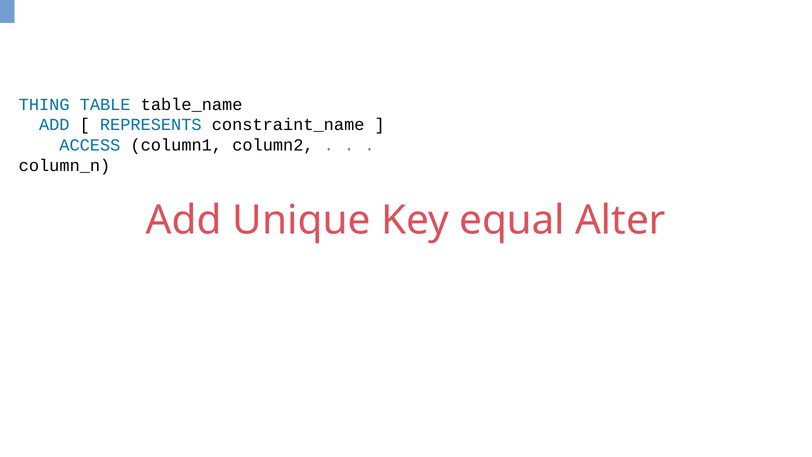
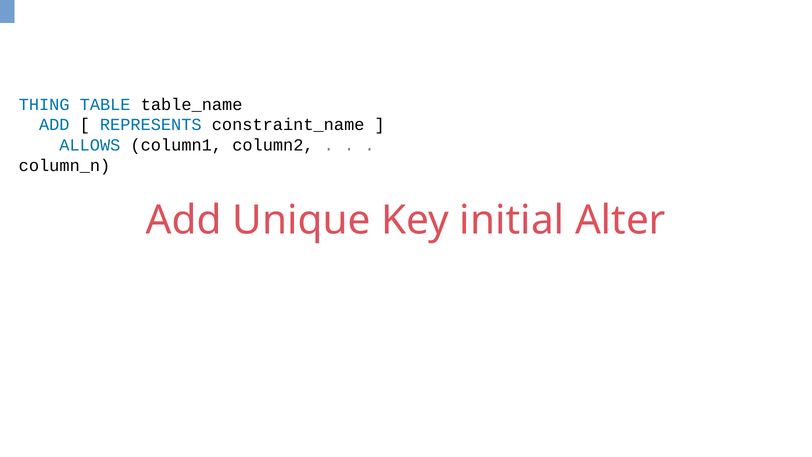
ACCESS: ACCESS -> ALLOWS
equal: equal -> initial
